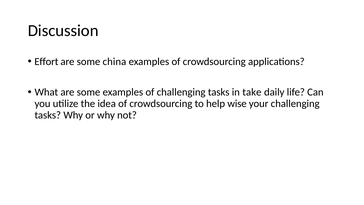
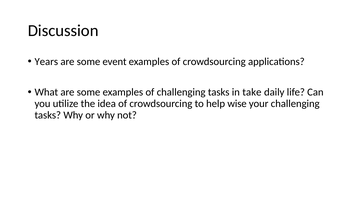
Effort: Effort -> Years
china: china -> event
